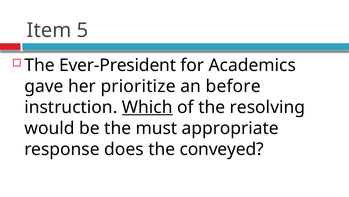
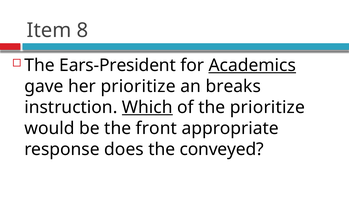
5: 5 -> 8
Ever-President: Ever-President -> Ears-President
Academics underline: none -> present
before: before -> breaks
the resolving: resolving -> prioritize
must: must -> front
